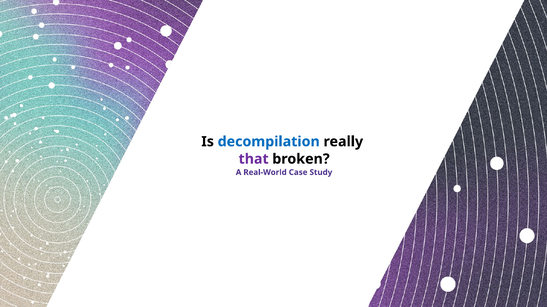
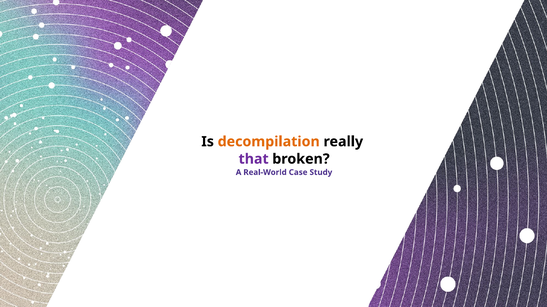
decompilation colour: blue -> orange
